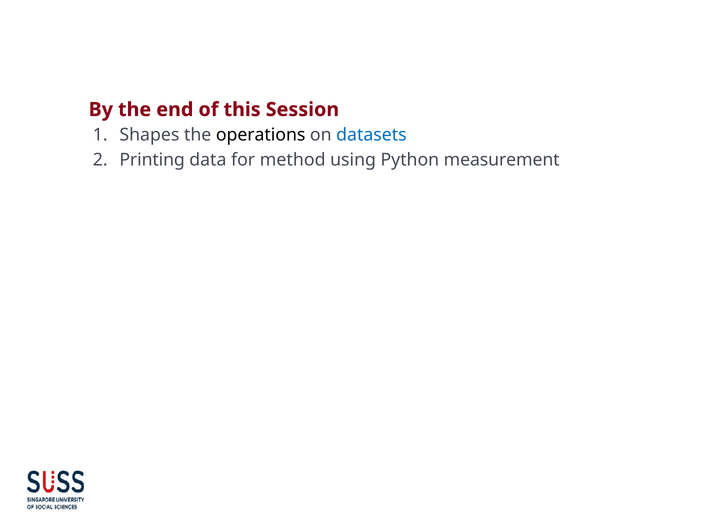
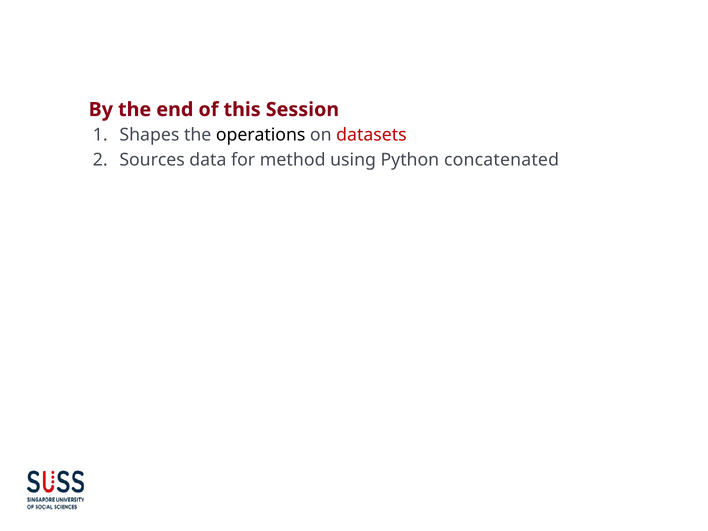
datasets colour: blue -> red
Printing: Printing -> Sources
measurement: measurement -> concatenated
